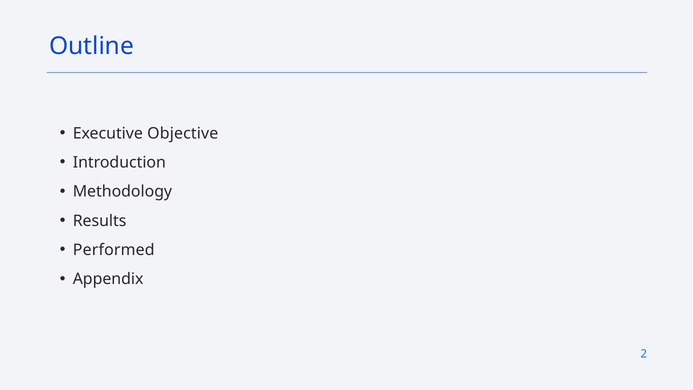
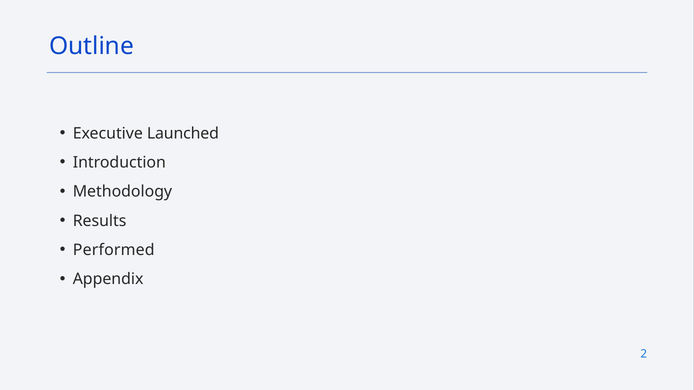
Objective: Objective -> Launched
